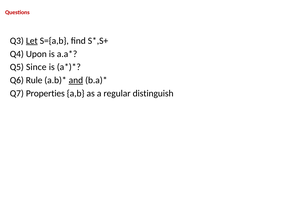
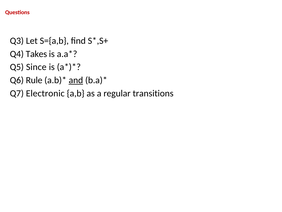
Let underline: present -> none
Upon: Upon -> Takes
Properties: Properties -> Electronic
distinguish: distinguish -> transitions
